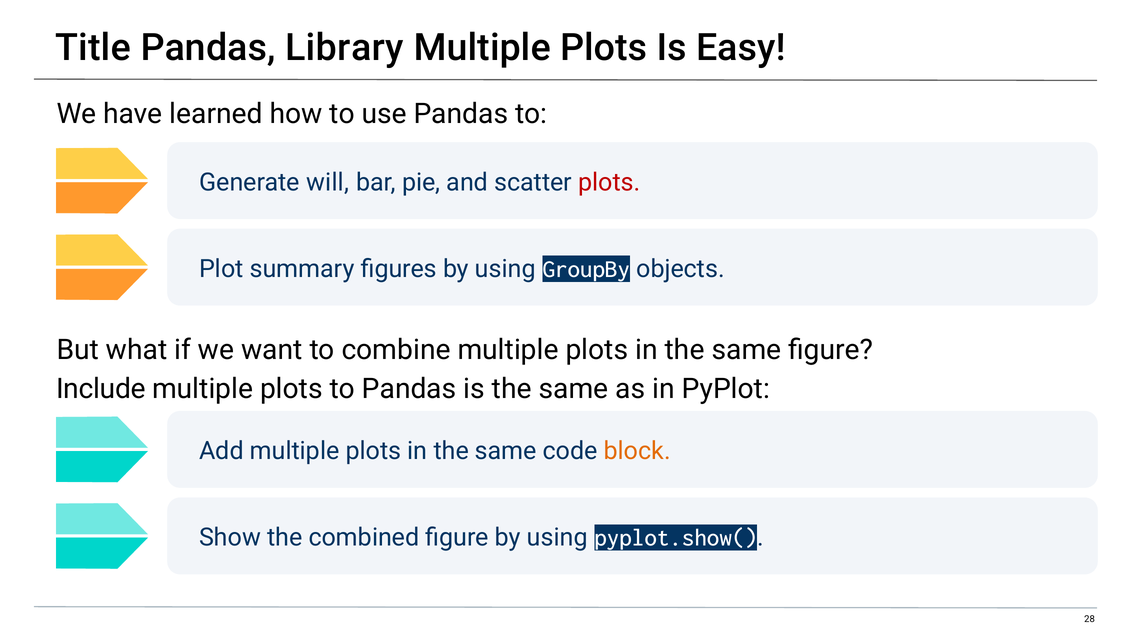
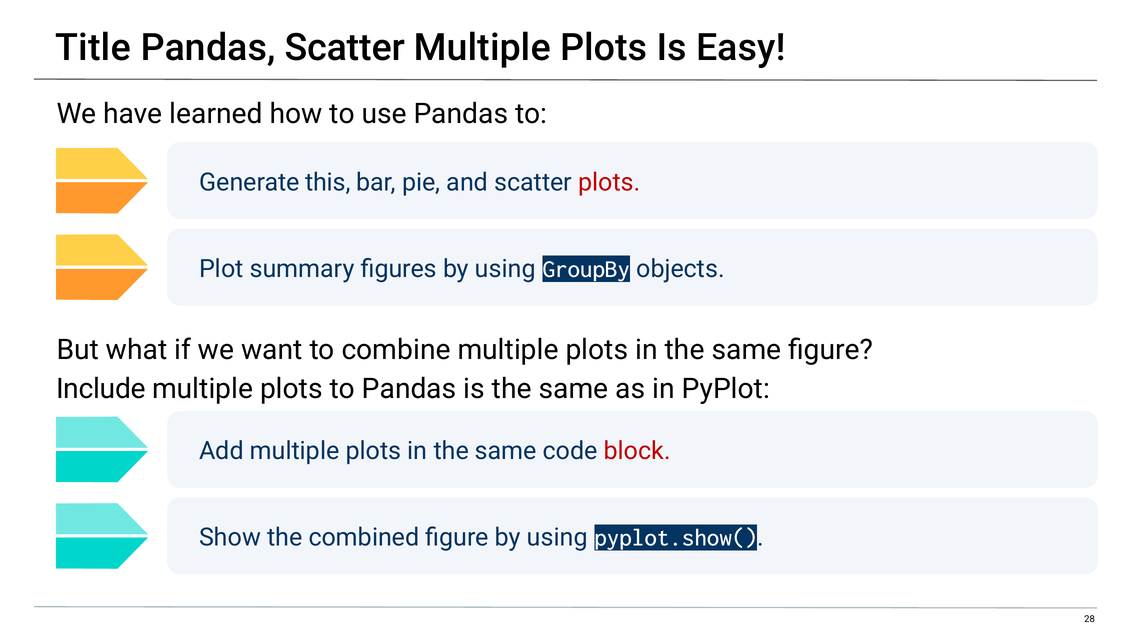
Pandas Library: Library -> Scatter
will: will -> this
block colour: orange -> red
